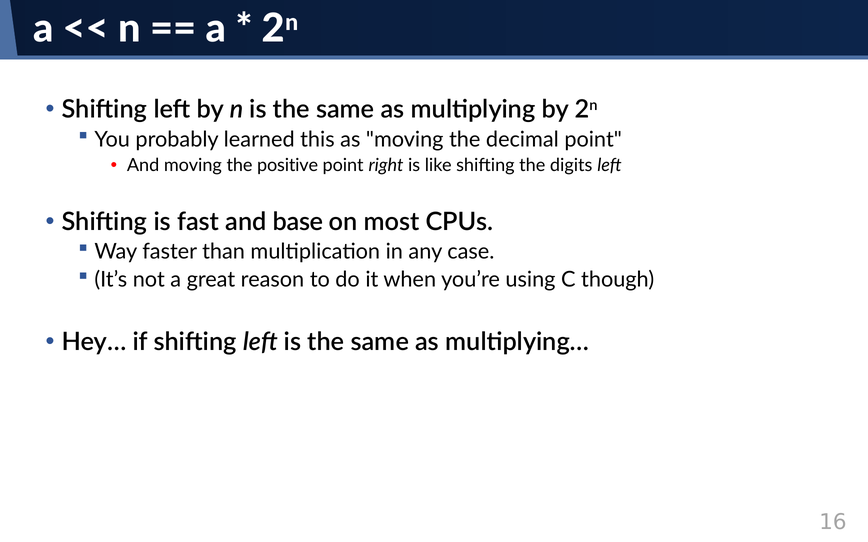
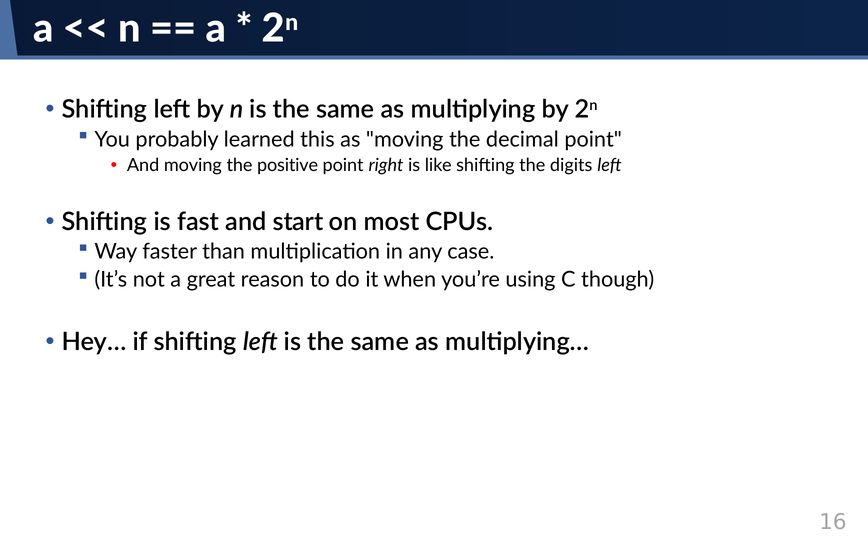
base: base -> start
